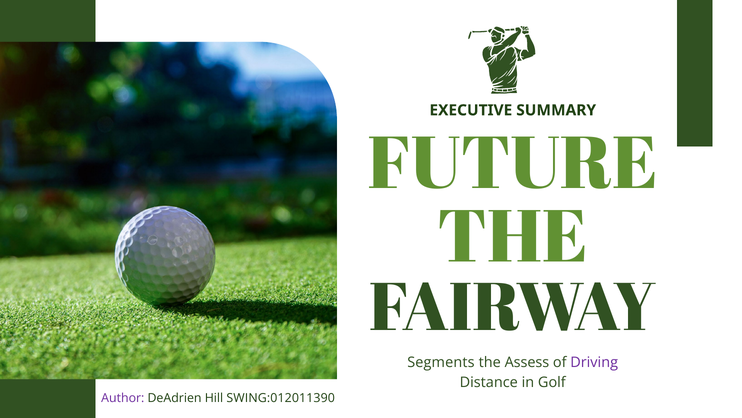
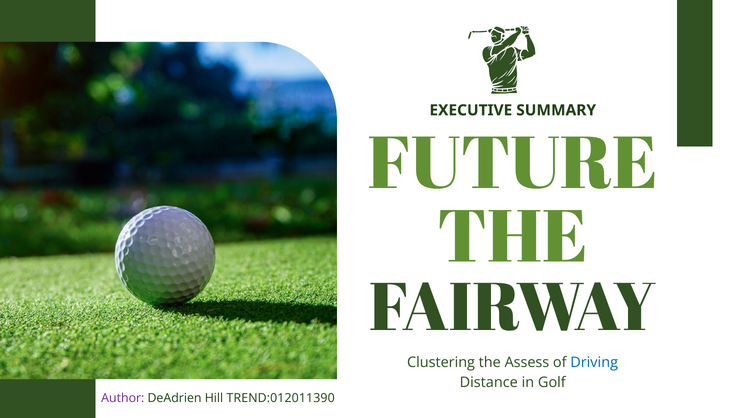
Segments: Segments -> Clustering
Driving colour: purple -> blue
SWING:012011390: SWING:012011390 -> TREND:012011390
